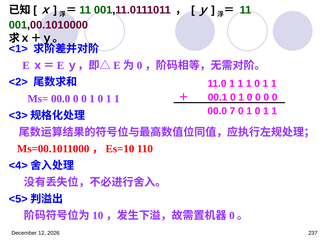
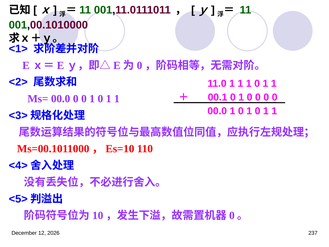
00.0 7: 7 -> 1
